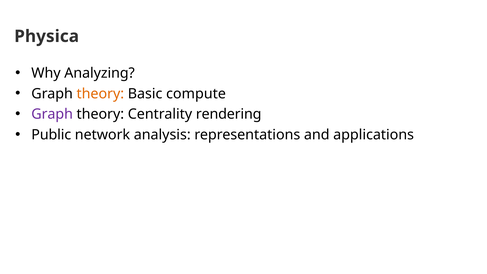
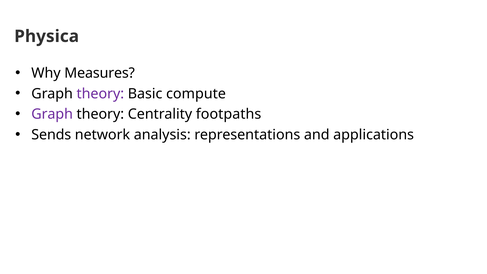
Analyzing: Analyzing -> Measures
theory at (100, 94) colour: orange -> purple
rendering: rendering -> footpaths
Public: Public -> Sends
